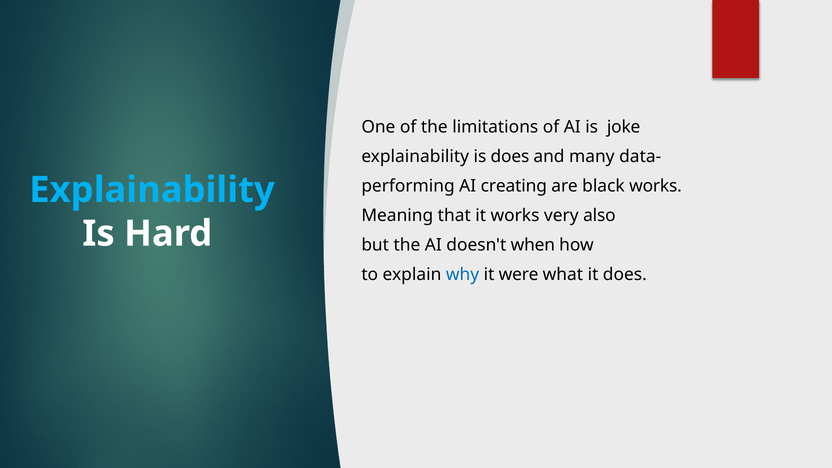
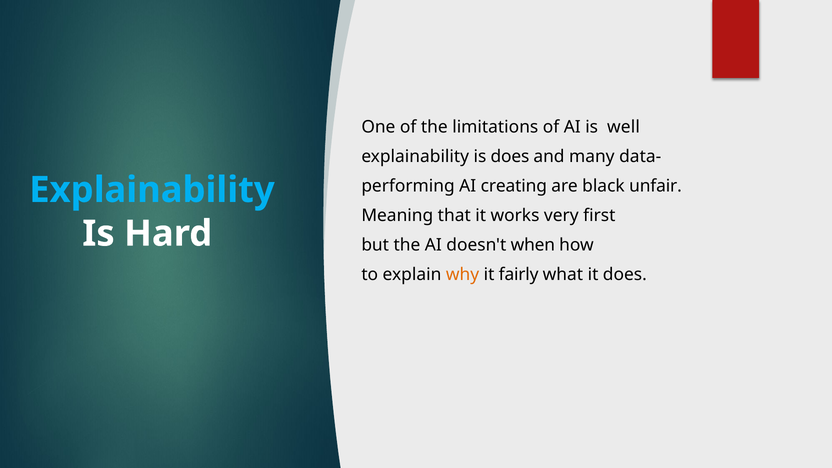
joke: joke -> well
black works: works -> unfair
also: also -> first
why colour: blue -> orange
were: were -> fairly
